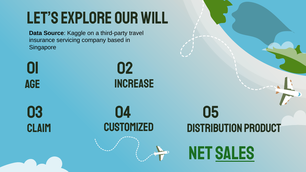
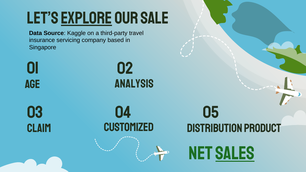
Explore underline: none -> present
Will: Will -> Sale
Increase: Increase -> Analysis
